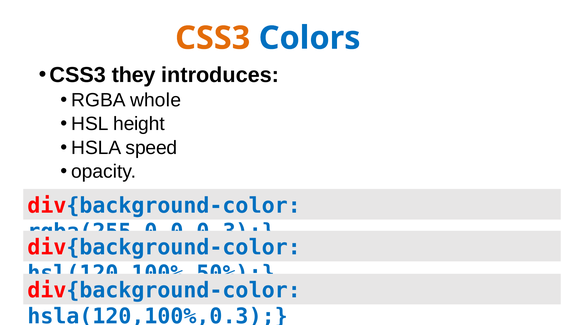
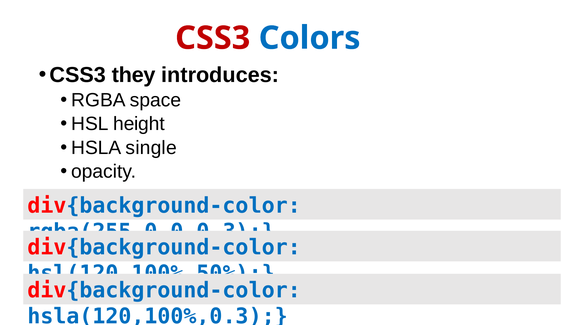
CSS3 at (213, 38) colour: orange -> red
whole: whole -> space
speed: speed -> single
